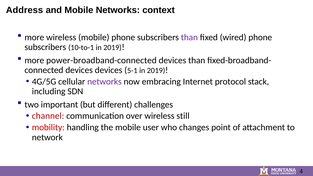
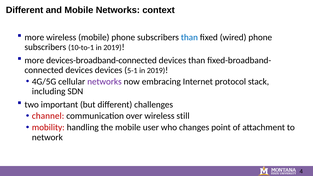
Address at (25, 10): Address -> Different
than at (189, 37) colour: purple -> blue
power-broadband-connected: power-broadband-connected -> devices-broadband-connected
